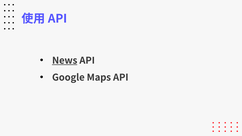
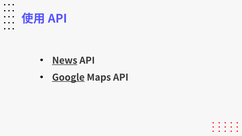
Google underline: none -> present
